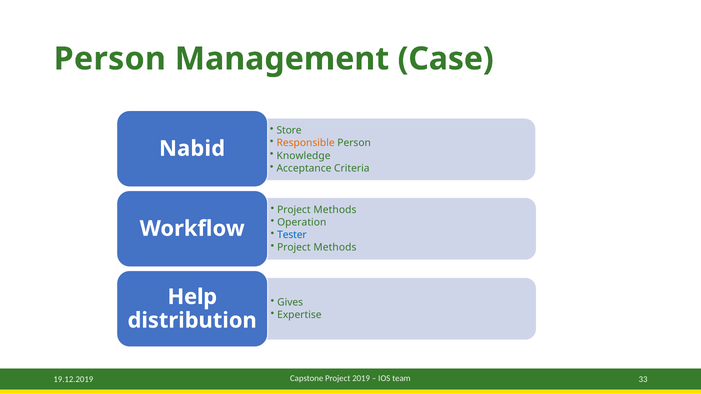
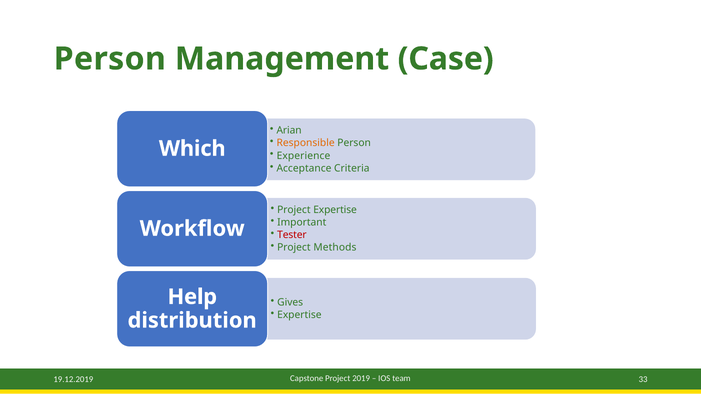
Store: Store -> Arian
Nabid: Nabid -> Which
Knowledge: Knowledge -> Experience
Methods at (335, 210): Methods -> Expertise
Operation: Operation -> Important
Tester colour: blue -> red
